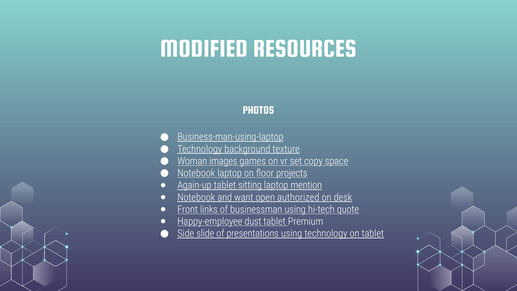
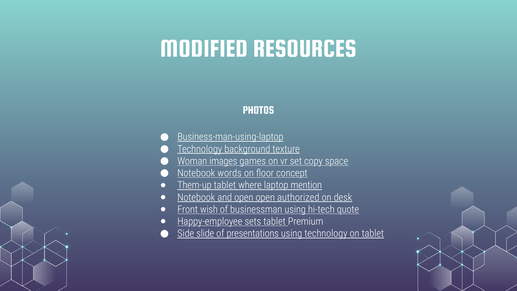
Notebook laptop: laptop -> words
projects: projects -> concept
Again-up: Again-up -> Them-up
sitting: sitting -> where
and want: want -> open
links: links -> wish
dust: dust -> sets
